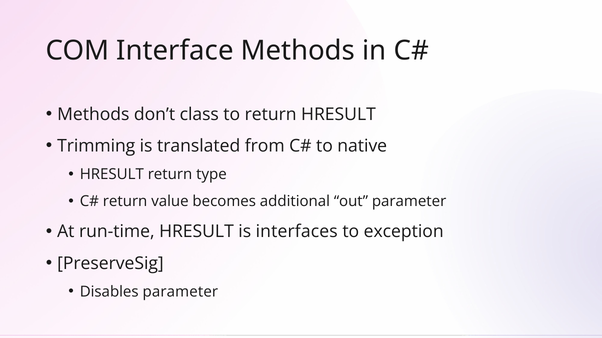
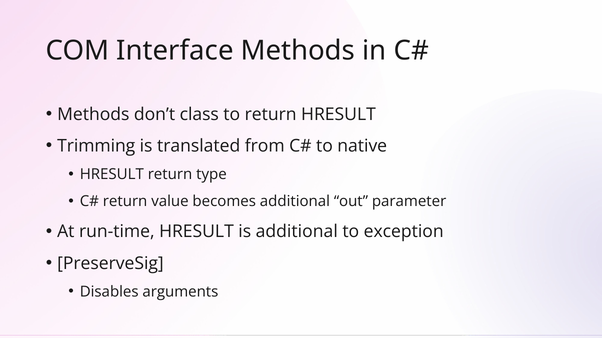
is interfaces: interfaces -> additional
Disables parameter: parameter -> arguments
